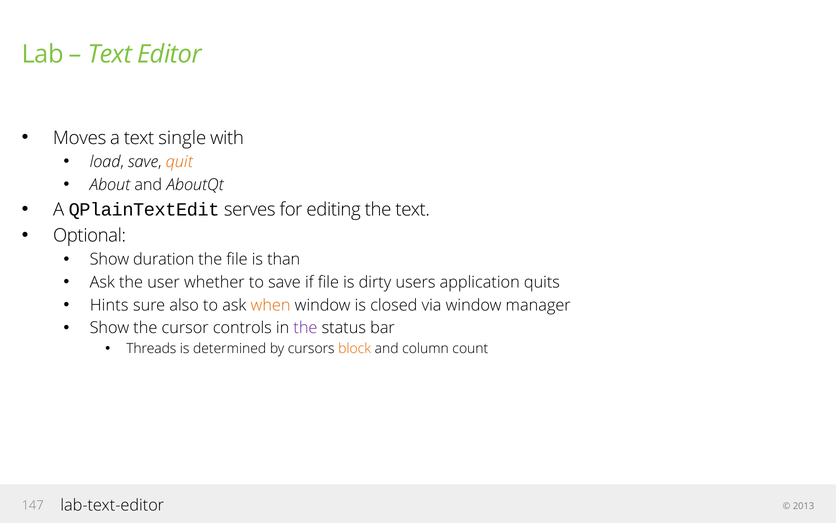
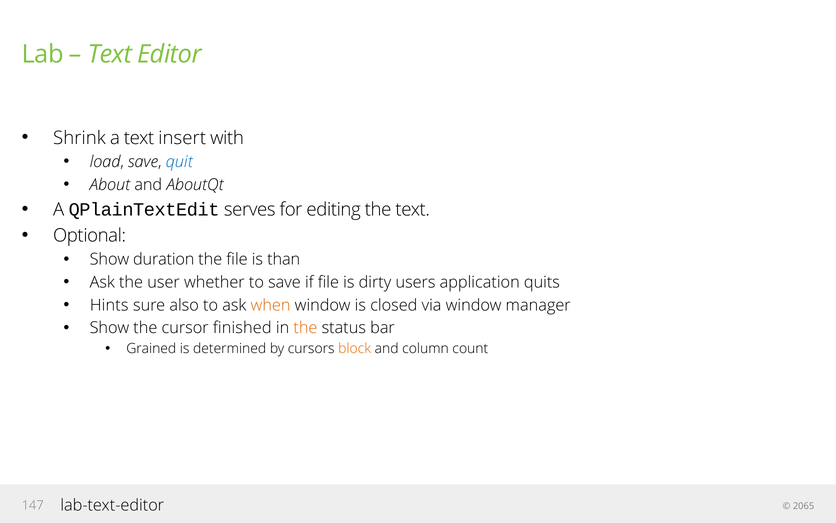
Moves: Moves -> Shrink
single: single -> insert
quit colour: orange -> blue
controls: controls -> finished
the at (305, 328) colour: purple -> orange
Threads: Threads -> Grained
2013: 2013 -> 2065
